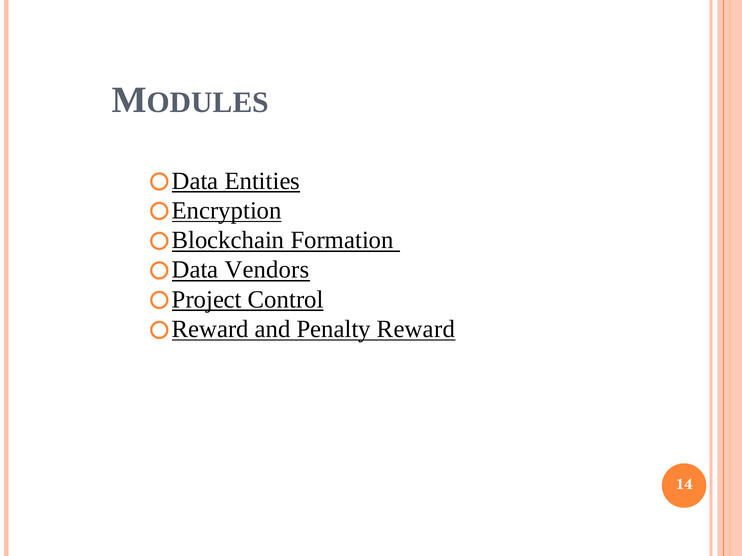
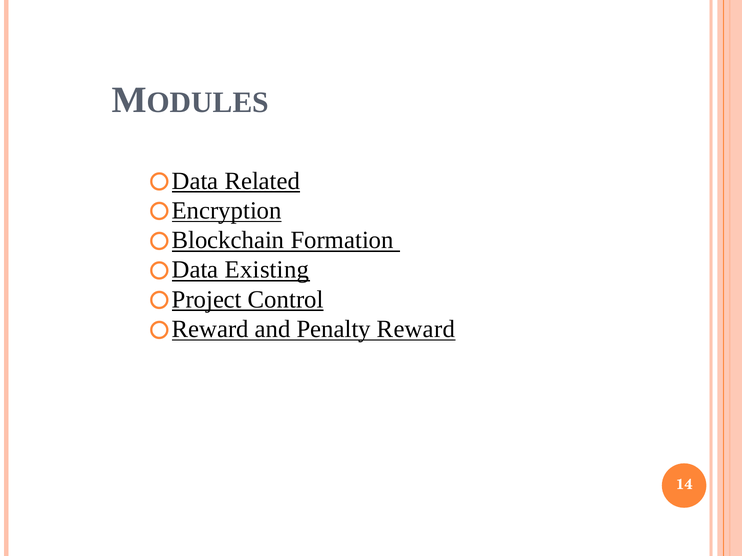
Entities: Entities -> Related
Vendors: Vendors -> Existing
